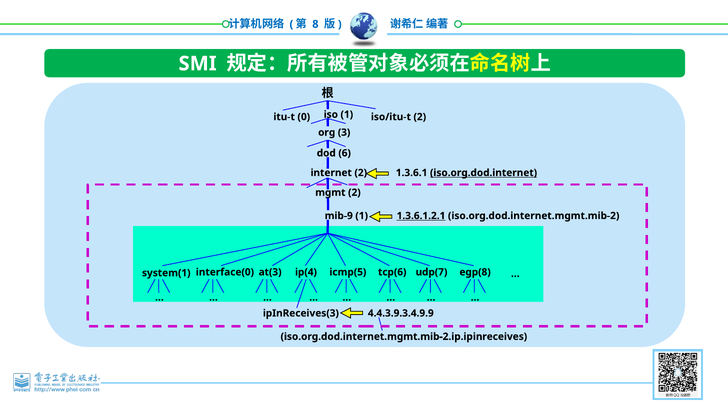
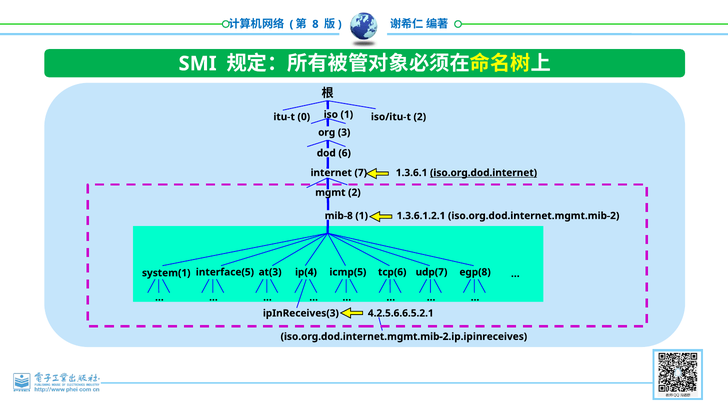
internet 2: 2 -> 7
mib-9: mib-9 -> mib-8
1.3.6.1.2.1 underline: present -> none
interface(0: interface(0 -> interface(5
4.4.3.9.3.4.9.9: 4.4.3.9.3.4.9.9 -> 4.2.5.6.6.5.2.1
